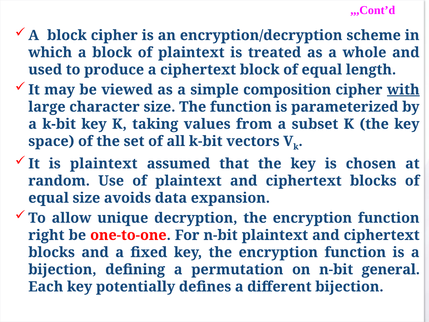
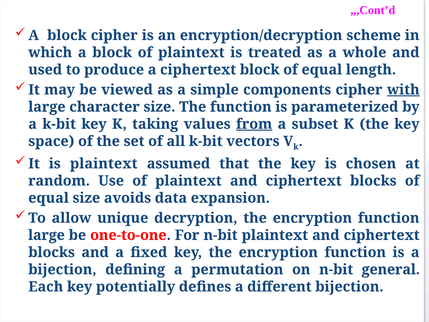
composition: composition -> components
from underline: none -> present
right at (46, 235): right -> large
